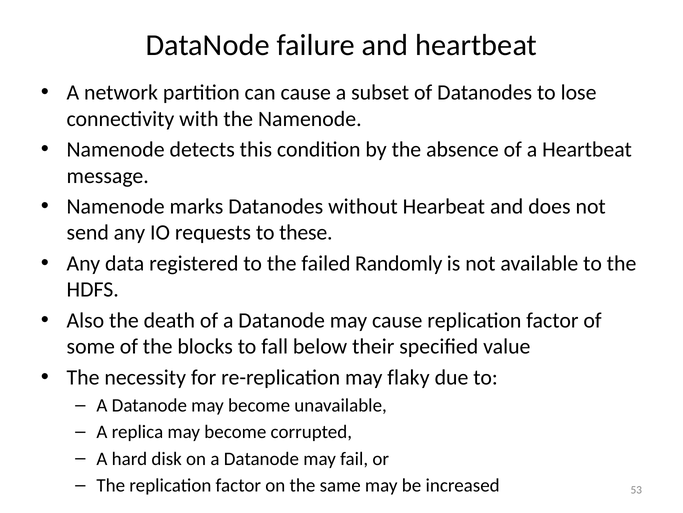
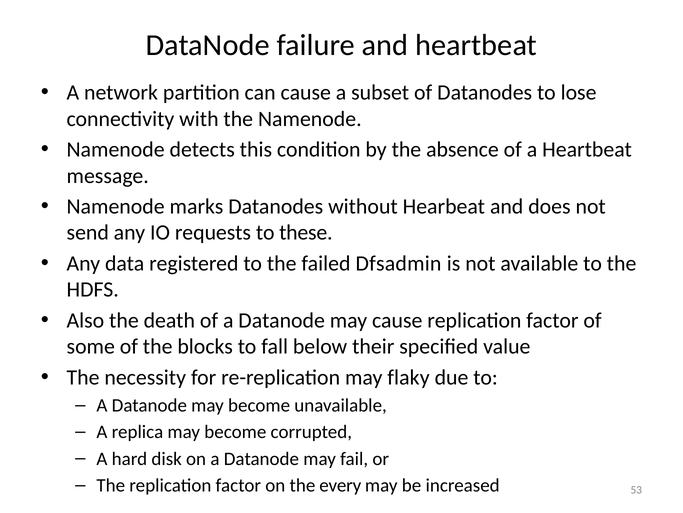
Randomly: Randomly -> Dfsadmin
same: same -> every
